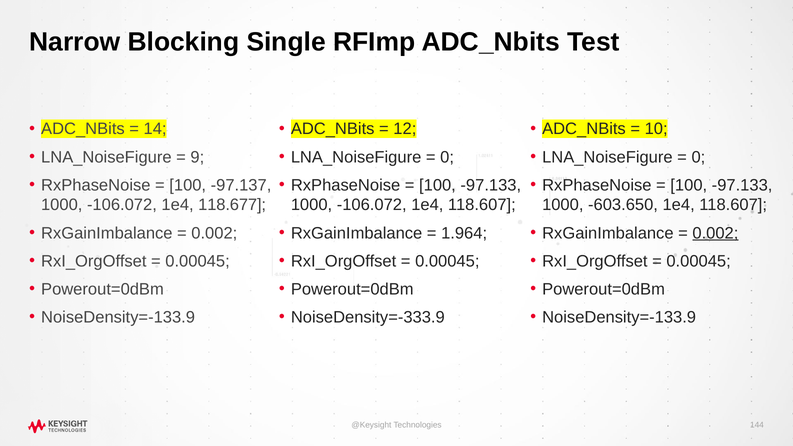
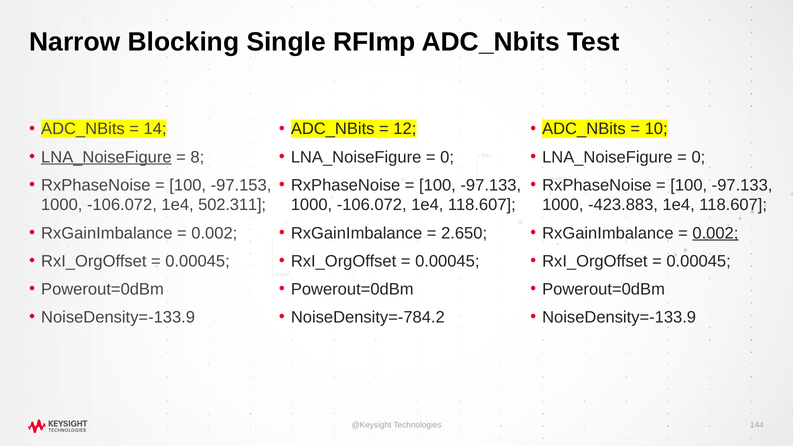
LNA_NoiseFigure at (106, 157) underline: none -> present
9: 9 -> 8
-97.137: -97.137 -> -97.153
-603.650: -603.650 -> -423.883
118.677: 118.677 -> 502.311
1.964: 1.964 -> 2.650
NoiseDensity=-333.9: NoiseDensity=-333.9 -> NoiseDensity=-784.2
